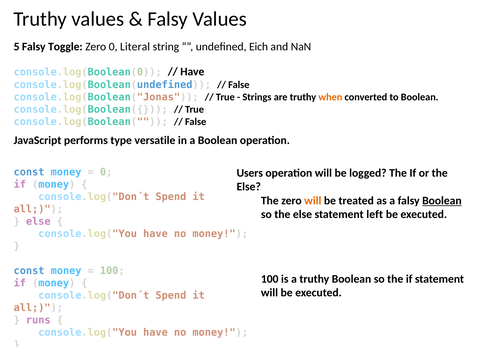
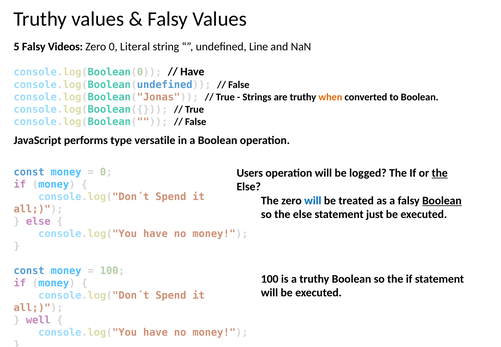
Toggle: Toggle -> Videos
Eich: Eich -> Line
the at (440, 173) underline: none -> present
will at (313, 200) colour: orange -> blue
left: left -> just
runs: runs -> well
